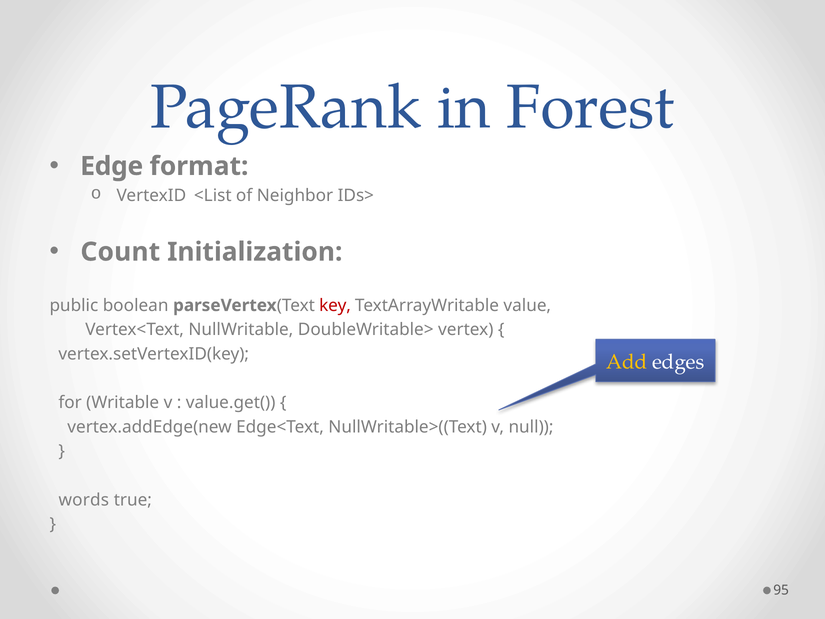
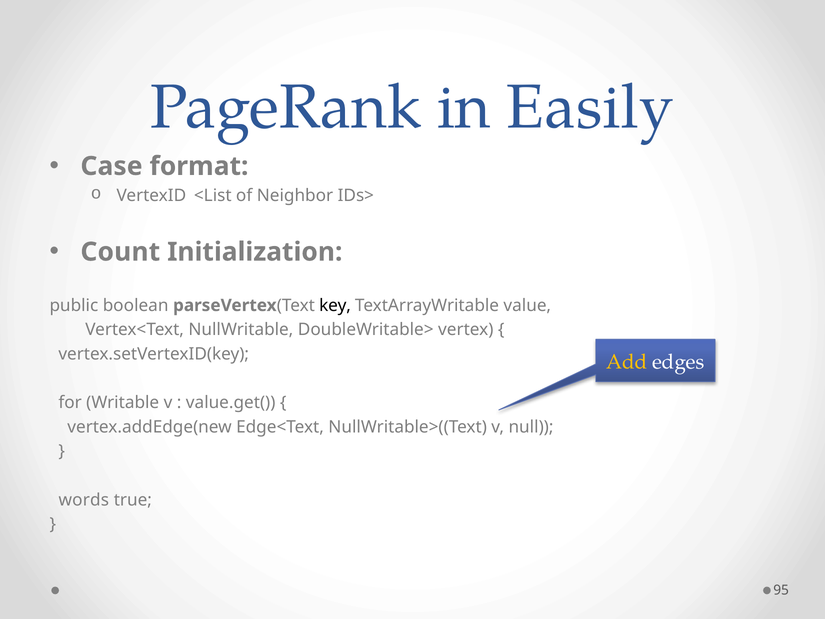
Forest: Forest -> Easily
Edge: Edge -> Case
key colour: red -> black
